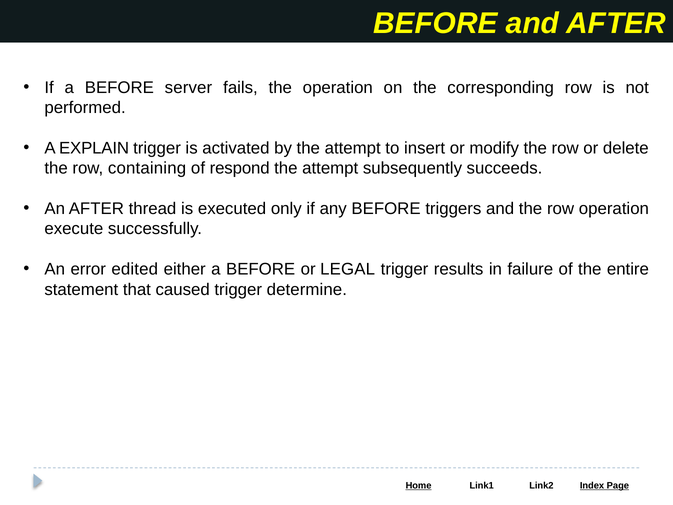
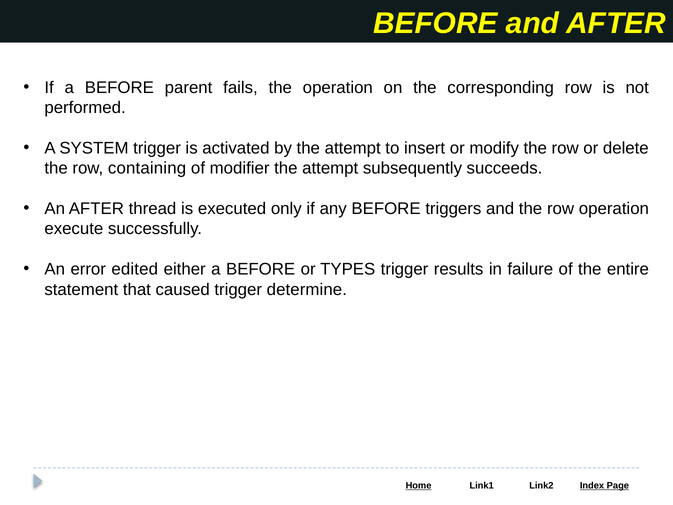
server: server -> parent
EXPLAIN: EXPLAIN -> SYSTEM
respond: respond -> modifier
LEGAL: LEGAL -> TYPES
